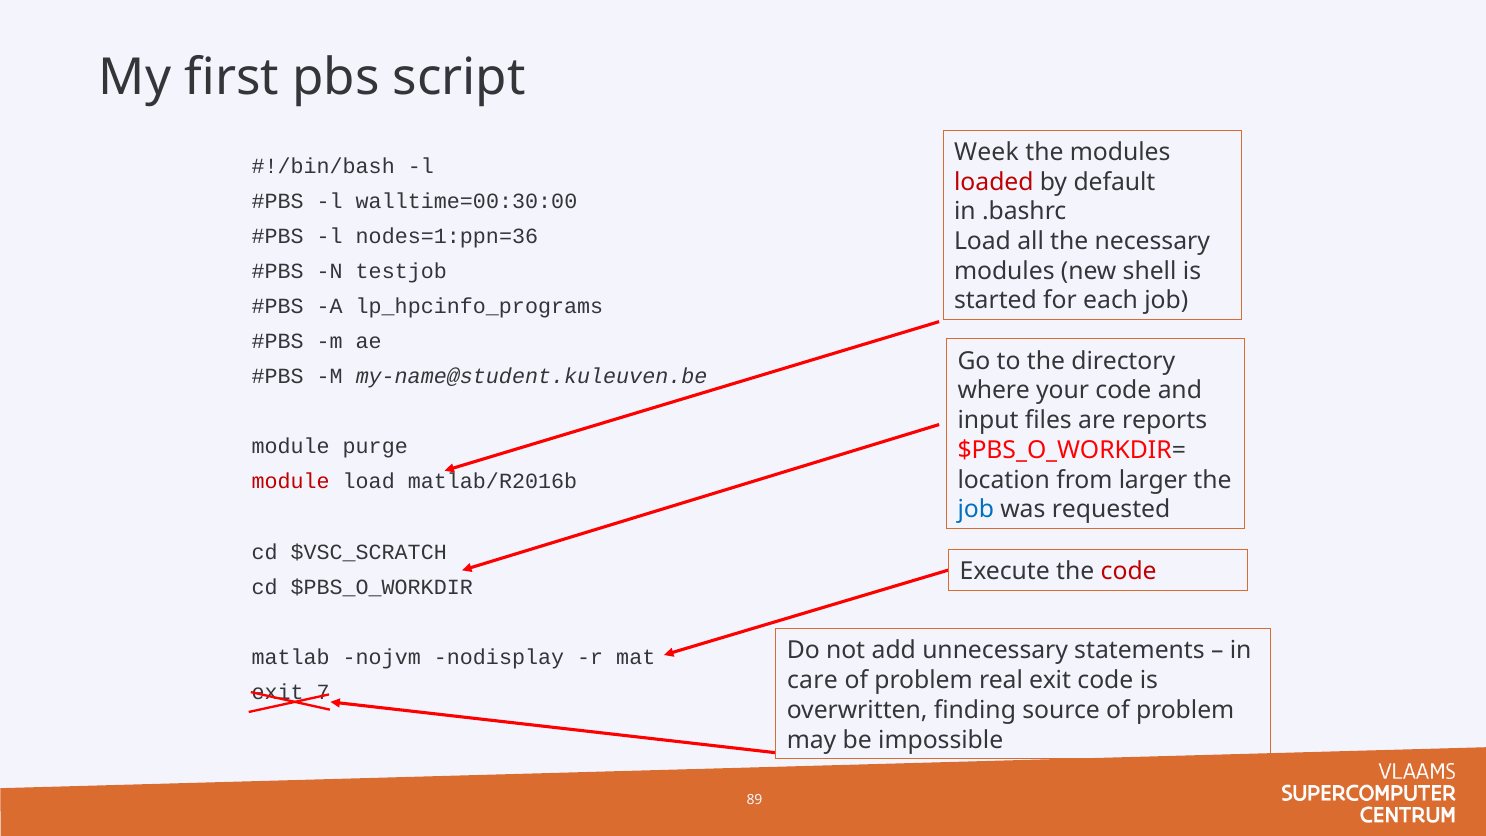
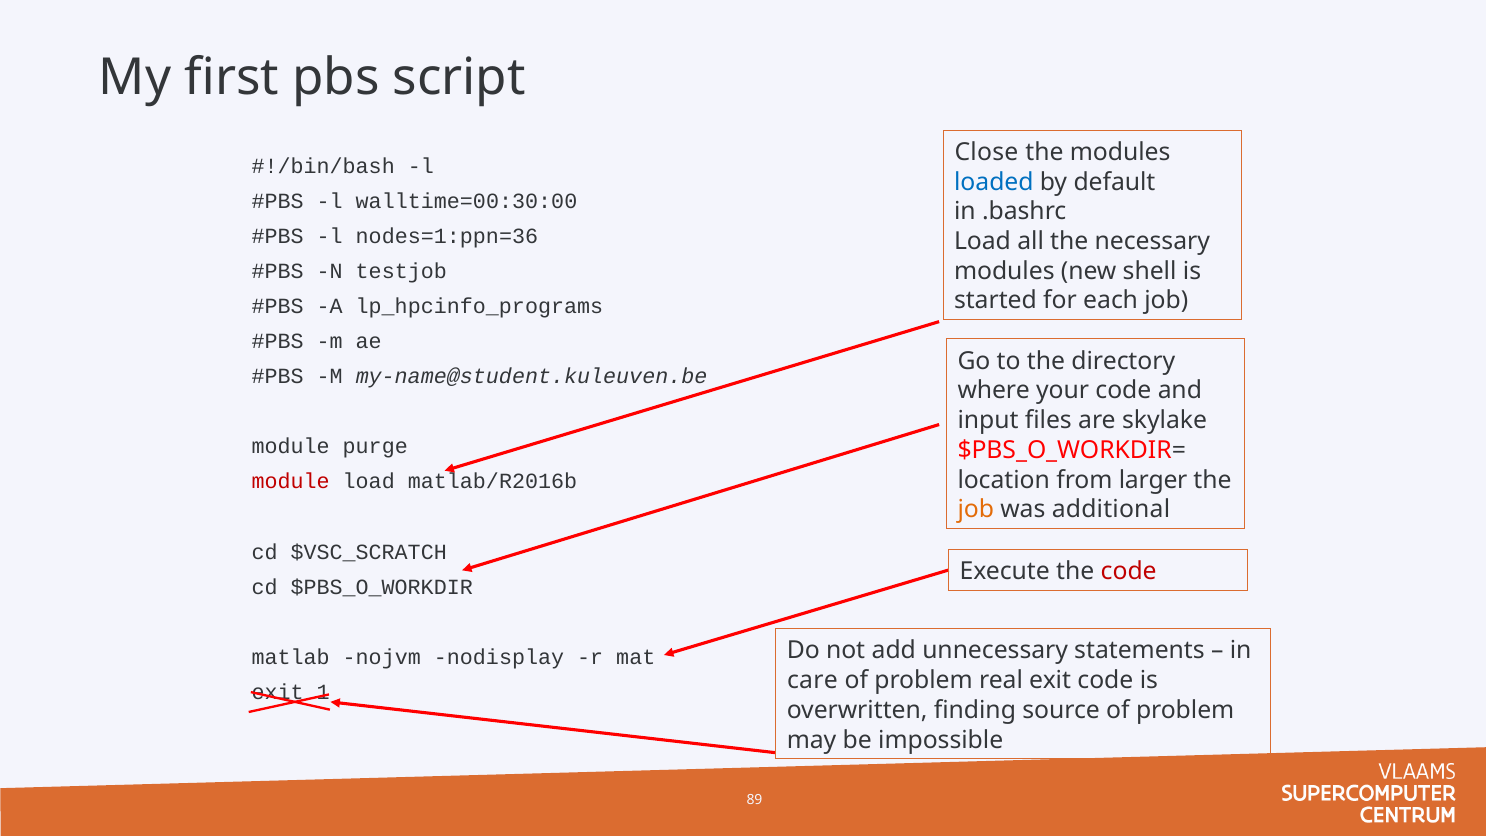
Week: Week -> Close
loaded colour: red -> blue
reports: reports -> skylake
job at (976, 509) colour: blue -> orange
requested: requested -> additional
7: 7 -> 1
